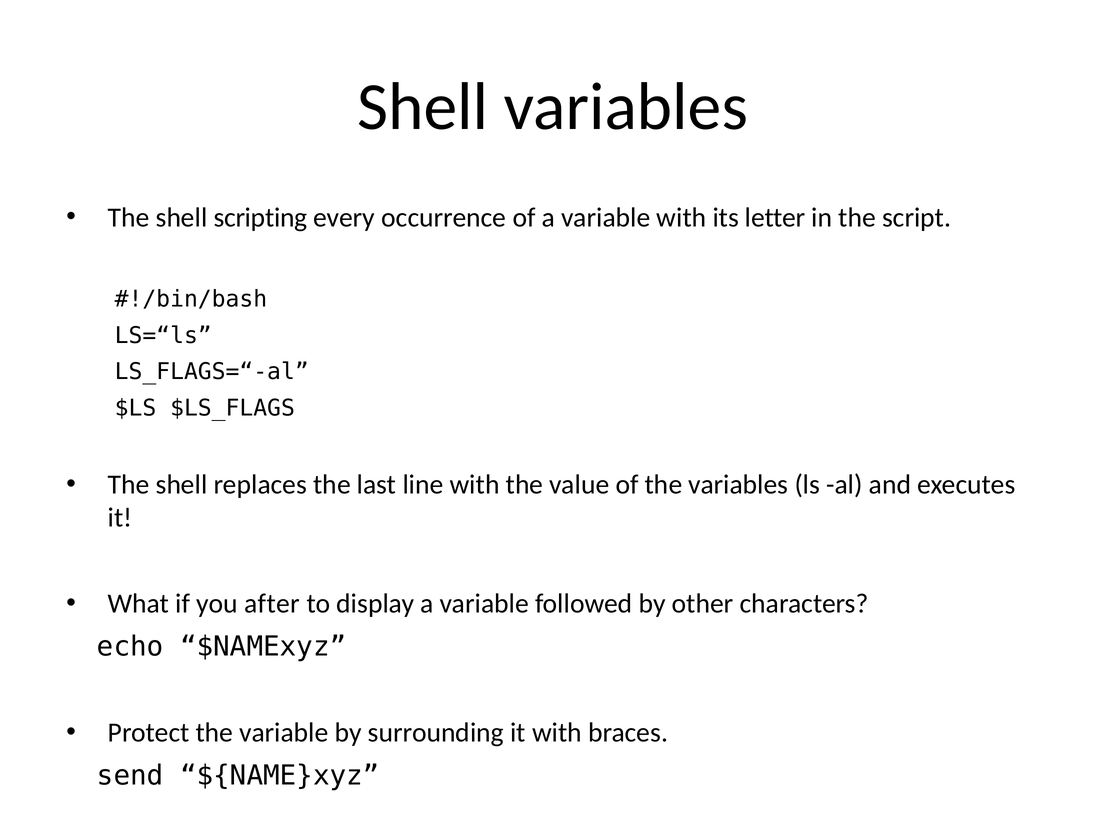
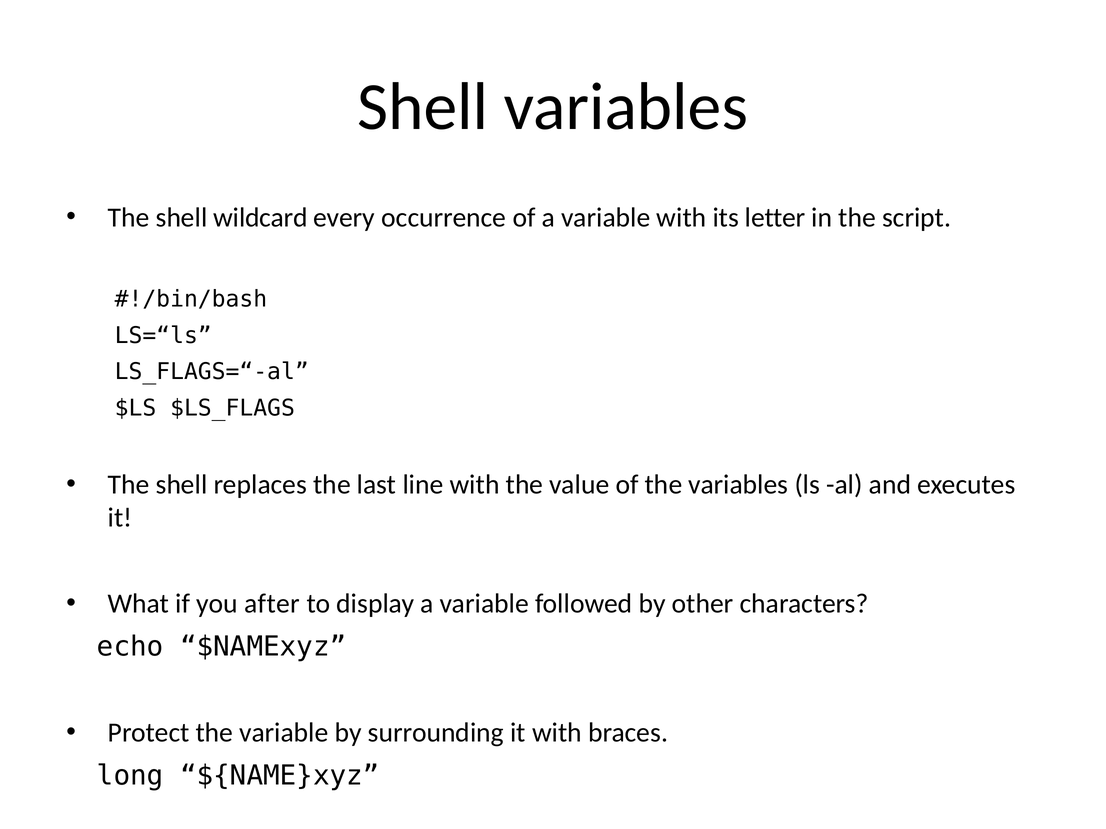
scripting: scripting -> wildcard
send: send -> long
